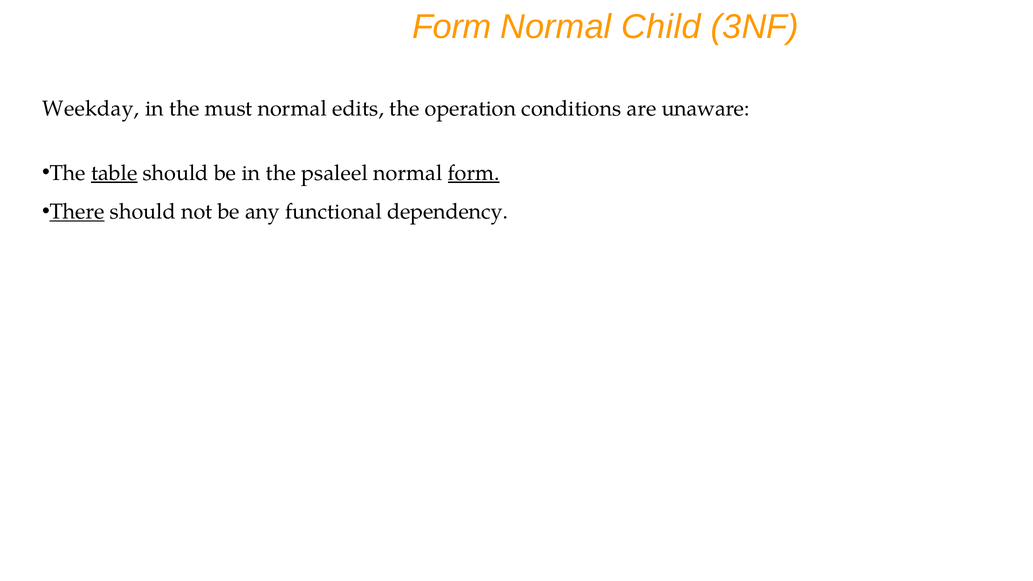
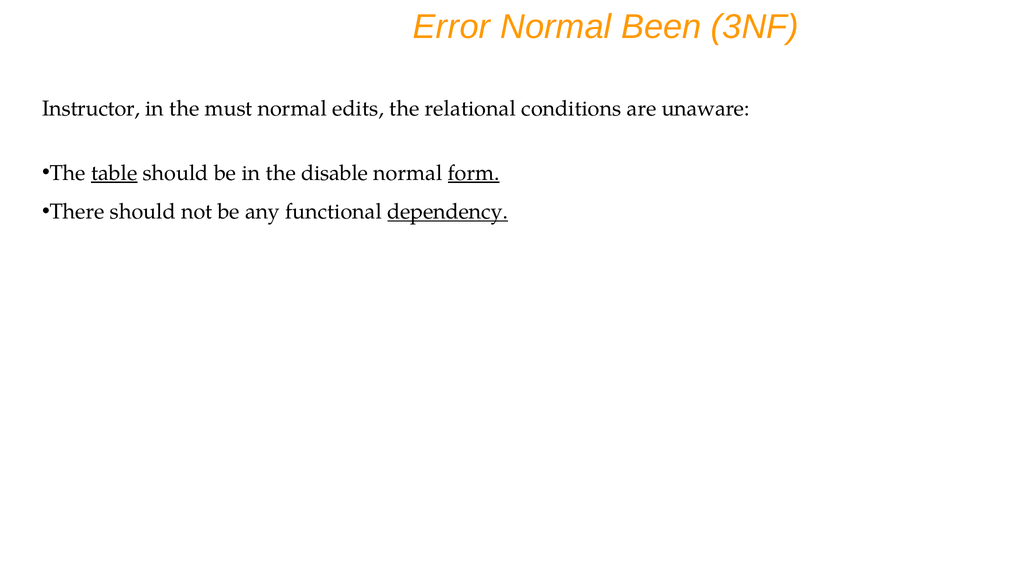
Form at (452, 27): Form -> Error
Child: Child -> Been
Weekday: Weekday -> Instructor
operation: operation -> relational
psaleel: psaleel -> disable
There underline: present -> none
dependency underline: none -> present
